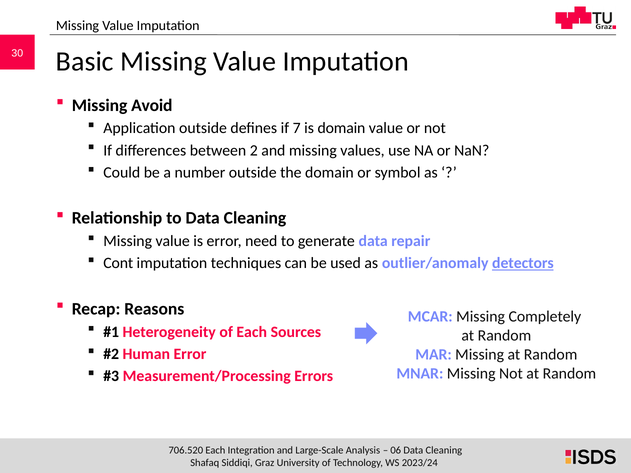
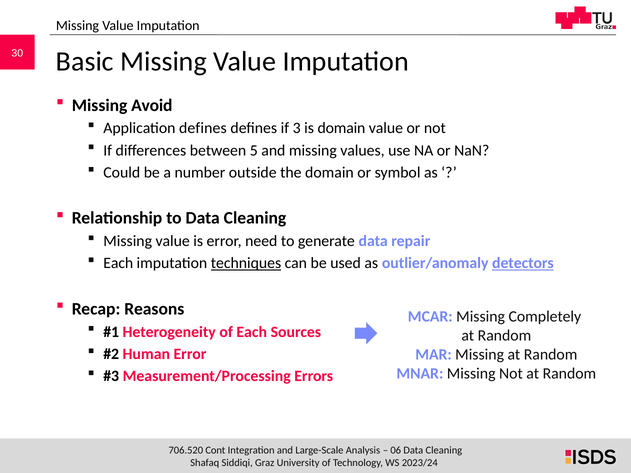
Application outside: outside -> defines
7: 7 -> 3
2: 2 -> 5
Cont at (118, 263): Cont -> Each
techniques underline: none -> present
Each at (215, 450): Each -> Cont
